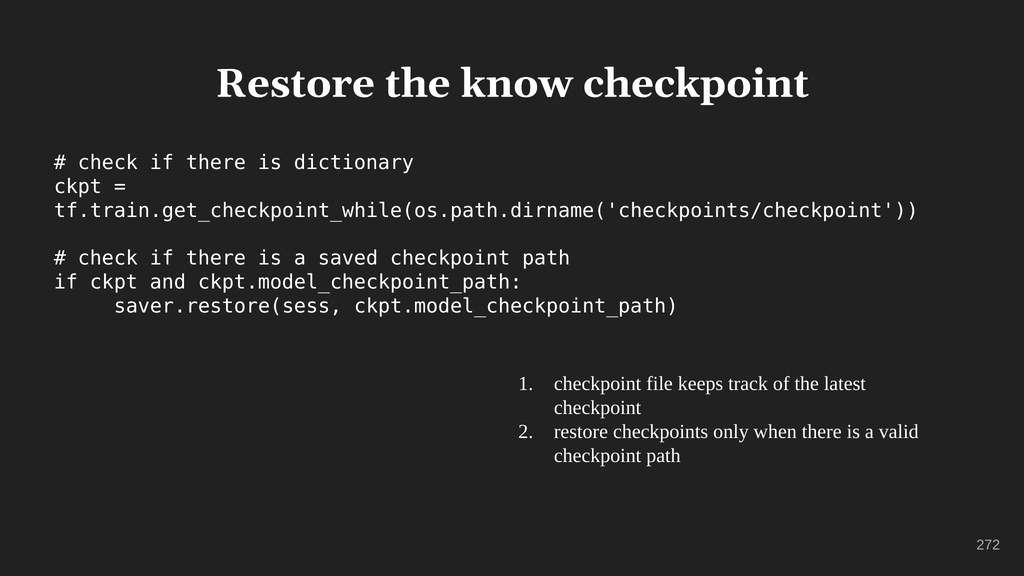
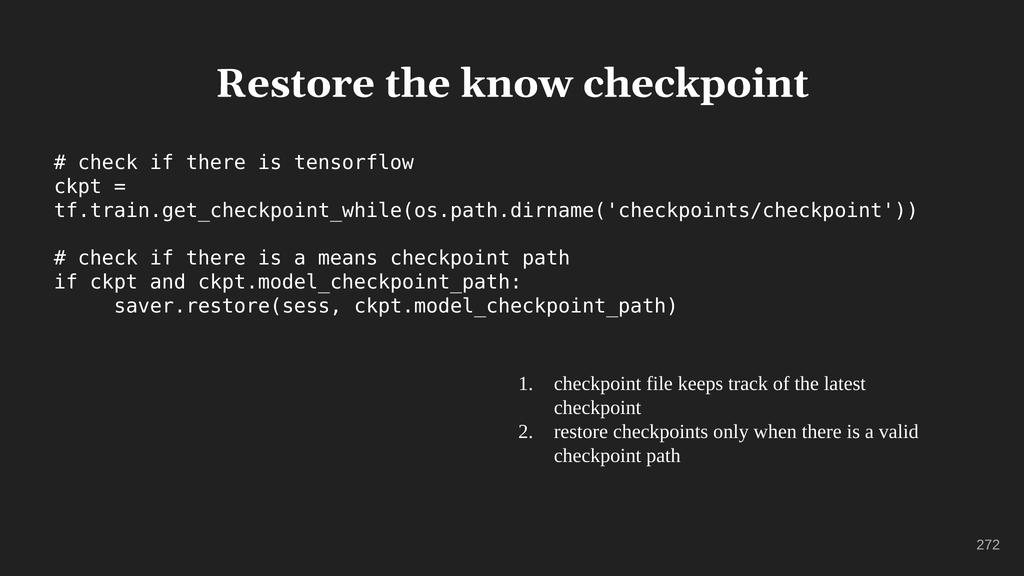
dictionary: dictionary -> tensorflow
saved: saved -> means
